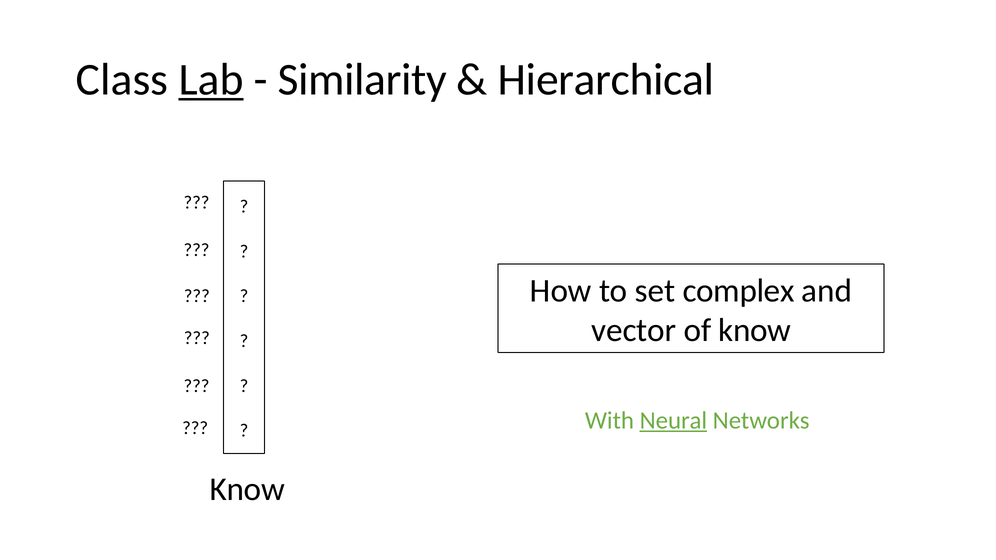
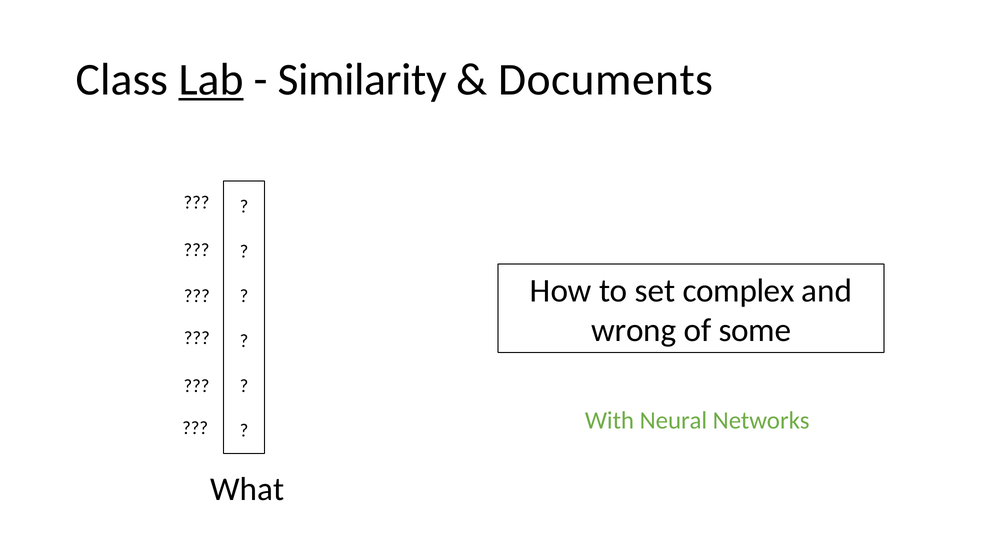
Hierarchical: Hierarchical -> Documents
vector: vector -> wrong
of know: know -> some
Neural underline: present -> none
Know at (247, 490): Know -> What
